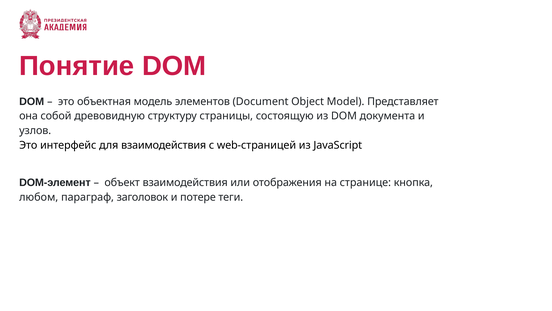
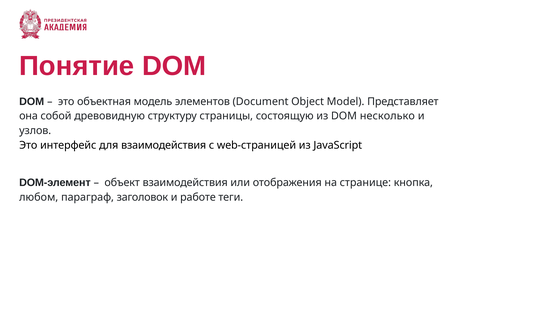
документа: документа -> несколько
потере: потере -> работе
